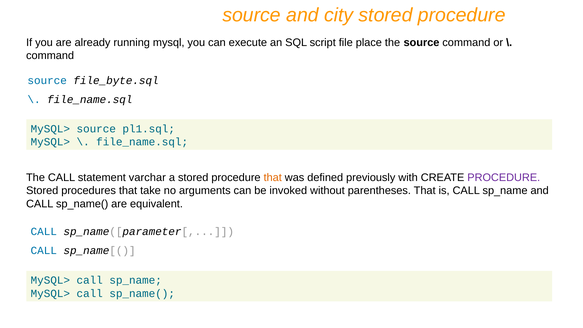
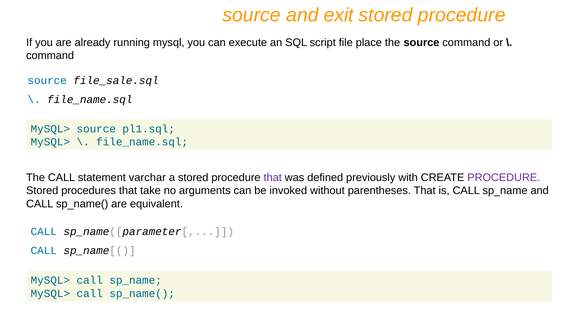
city: city -> exit
file_byte.sql: file_byte.sql -> file_sale.sql
that at (273, 177) colour: orange -> purple
